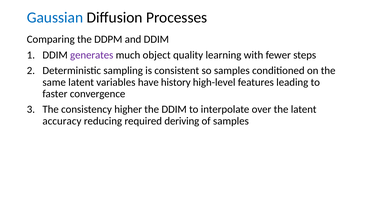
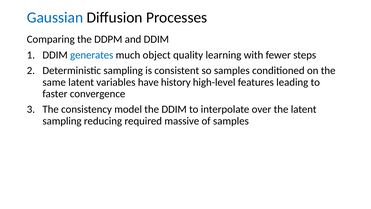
generates colour: purple -> blue
higher: higher -> model
accuracy at (62, 121): accuracy -> sampling
deriving: deriving -> massive
